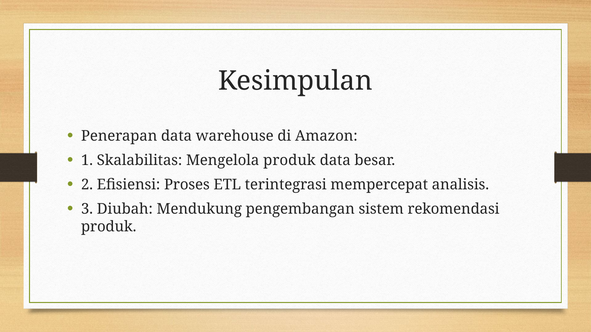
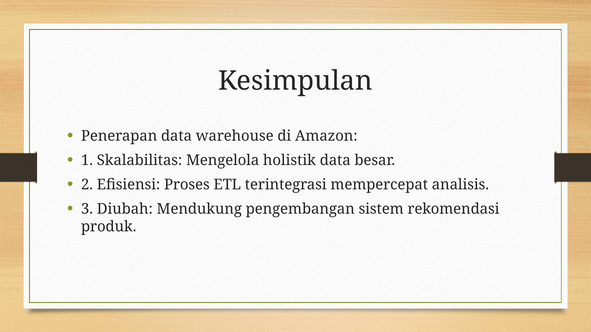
Mengelola produk: produk -> holistik
